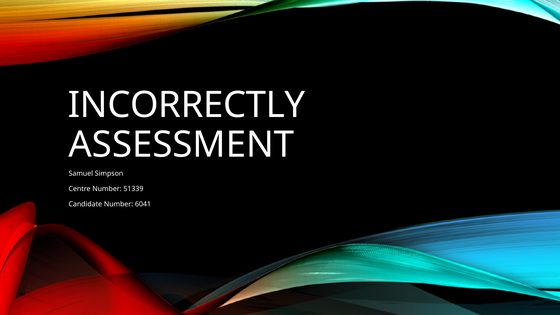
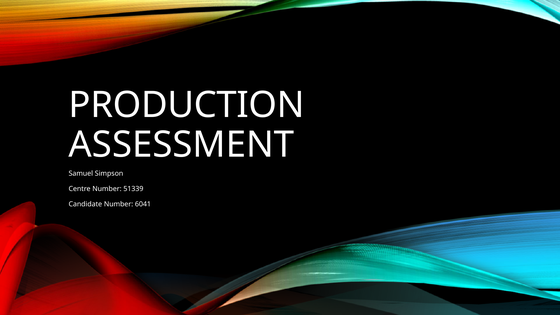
INCORRECTLY: INCORRECTLY -> PRODUCTION
